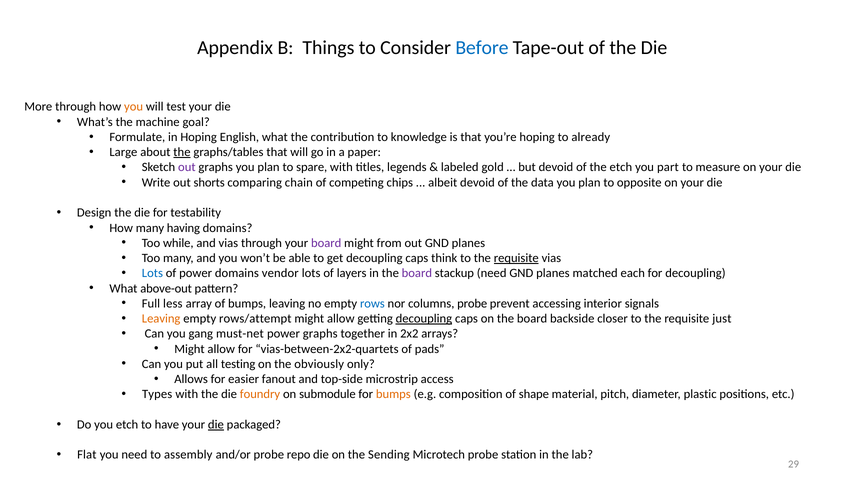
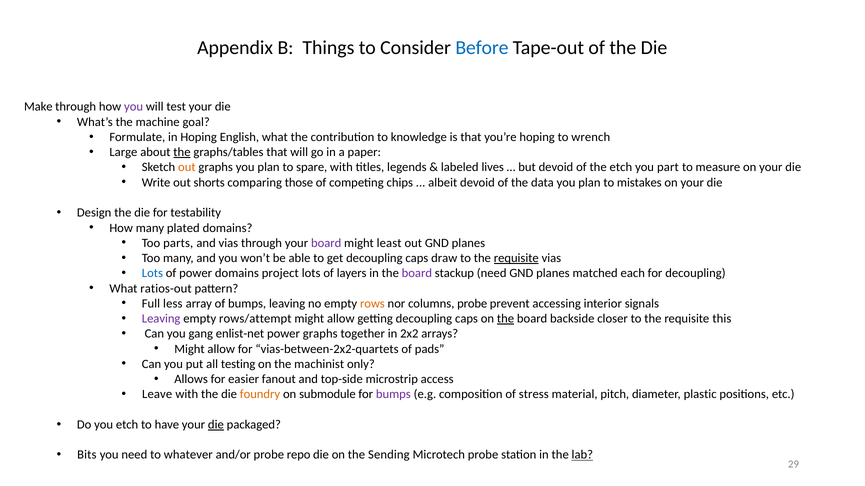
More: More -> Make
you at (134, 107) colour: orange -> purple
already: already -> wrench
out at (187, 168) colour: purple -> orange
gold: gold -> lives
chain: chain -> those
opposite: opposite -> mistakes
having: having -> plated
while: while -> parts
from: from -> least
think: think -> draw
vendor: vendor -> project
above-out: above-out -> ratios-out
rows colour: blue -> orange
Leaving at (161, 319) colour: orange -> purple
decoupling at (424, 319) underline: present -> none
the at (505, 319) underline: none -> present
just: just -> this
must-net: must-net -> enlist-net
obviously: obviously -> machinist
Types: Types -> Leave
bumps at (393, 395) colour: orange -> purple
shape: shape -> stress
Flat: Flat -> Bits
assembly: assembly -> whatever
lab underline: none -> present
